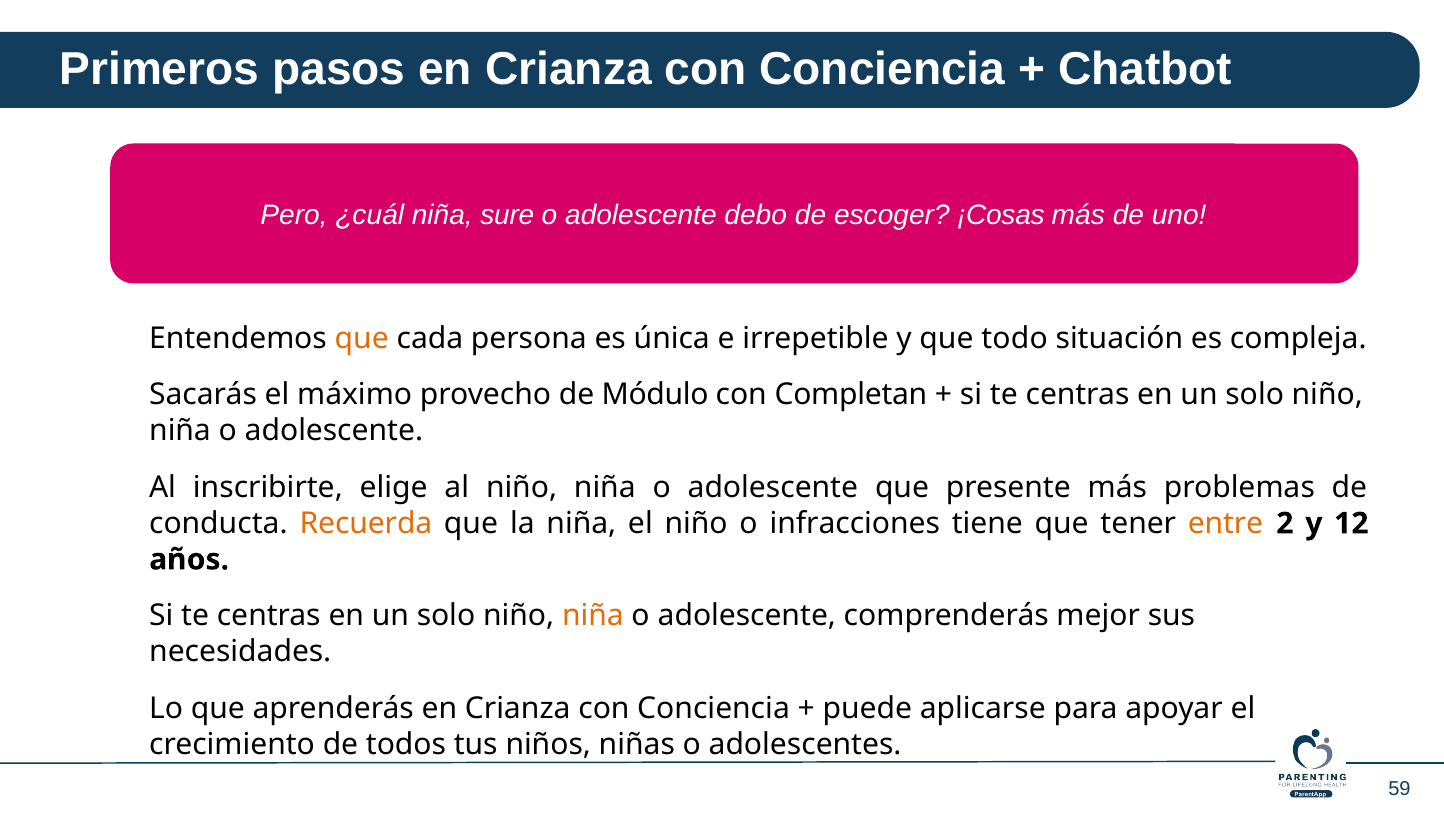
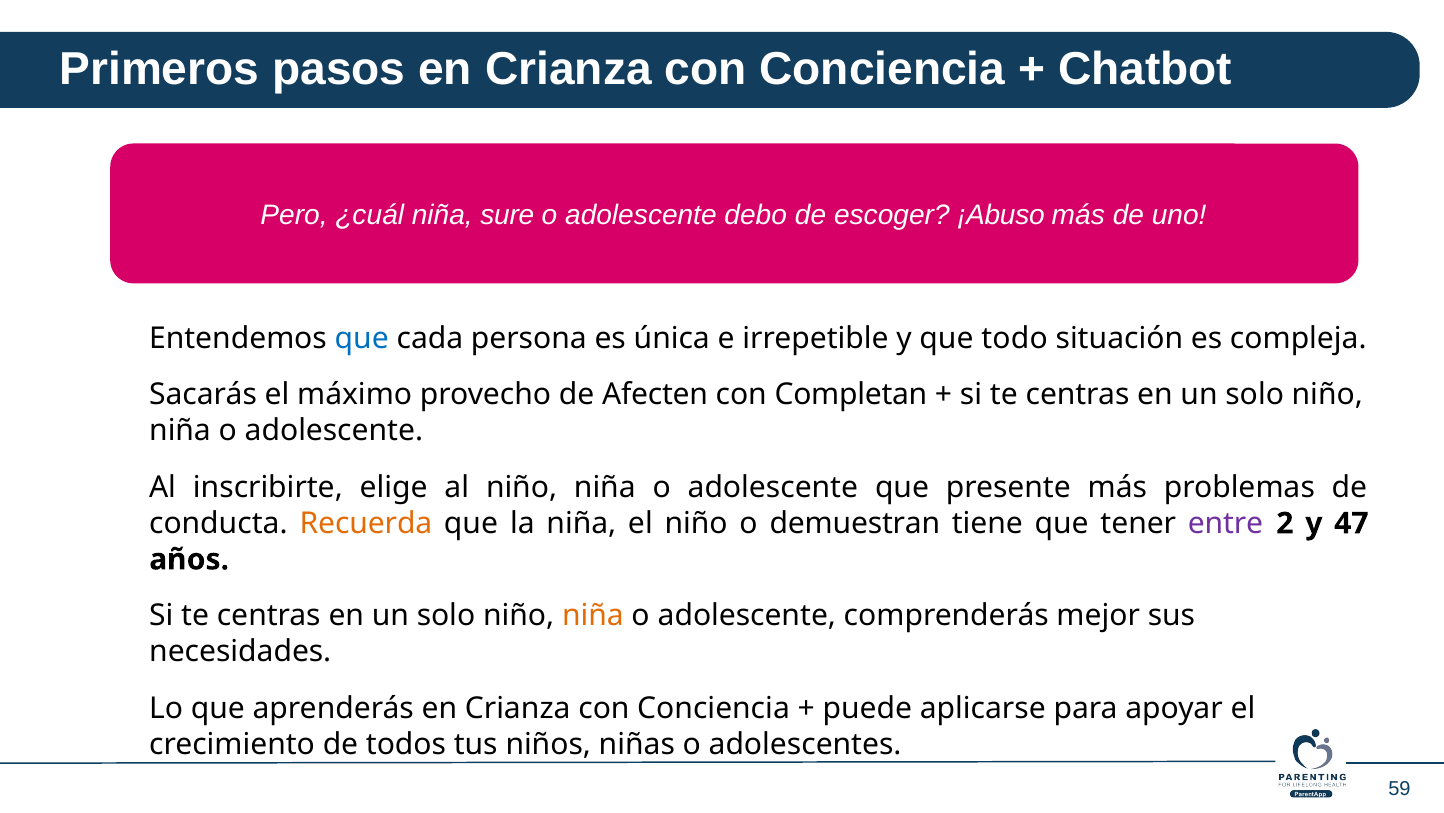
¡Cosas: ¡Cosas -> ¡Abuso
que at (362, 338) colour: orange -> blue
Módulo: Módulo -> Afecten
infracciones: infracciones -> demuestran
entre colour: orange -> purple
12: 12 -> 47
